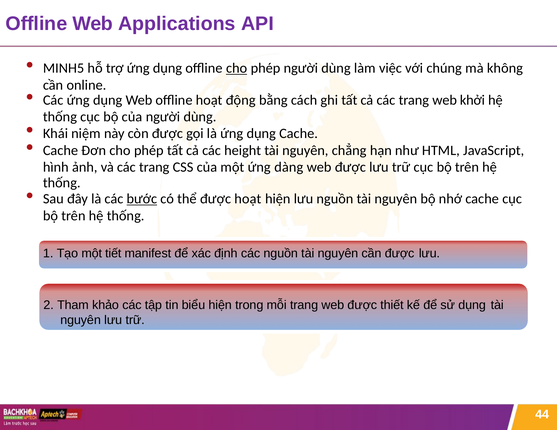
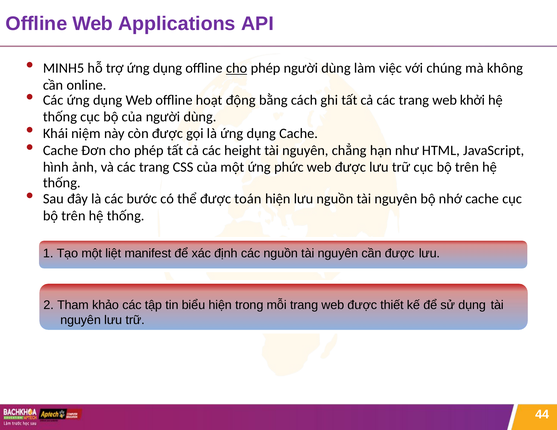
dàng: dàng -> phức
bước underline: present -> none
được hoạt: hoạt -> toán
tiết: tiết -> liệt
